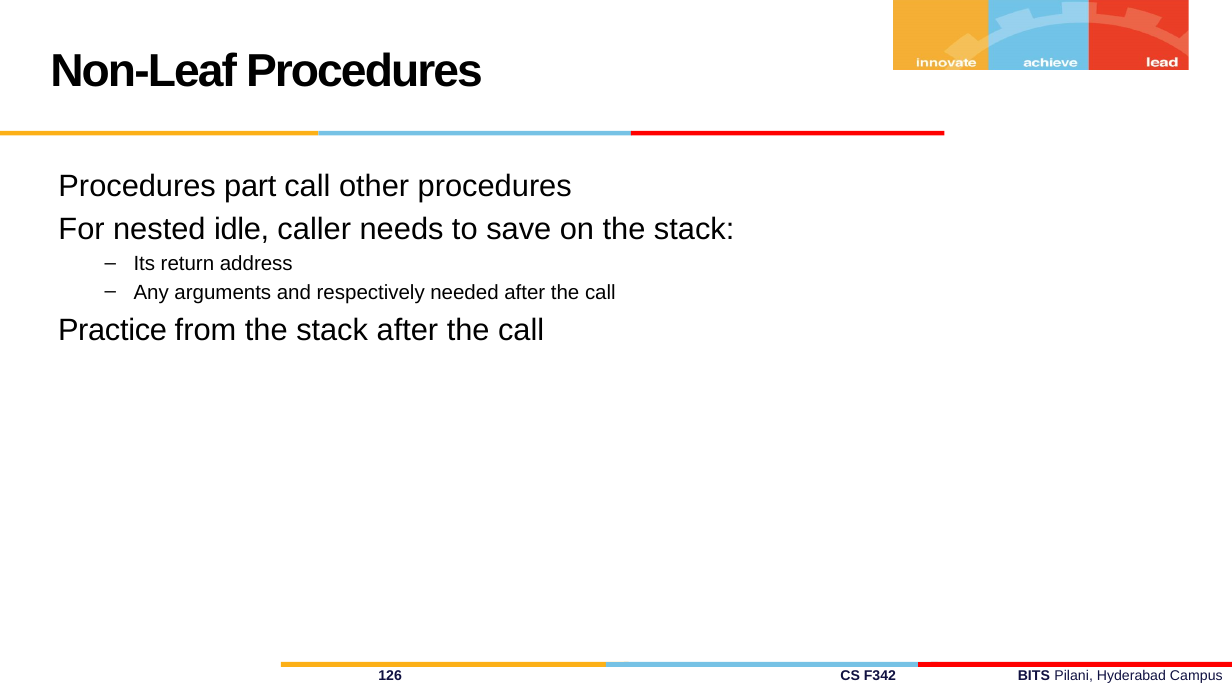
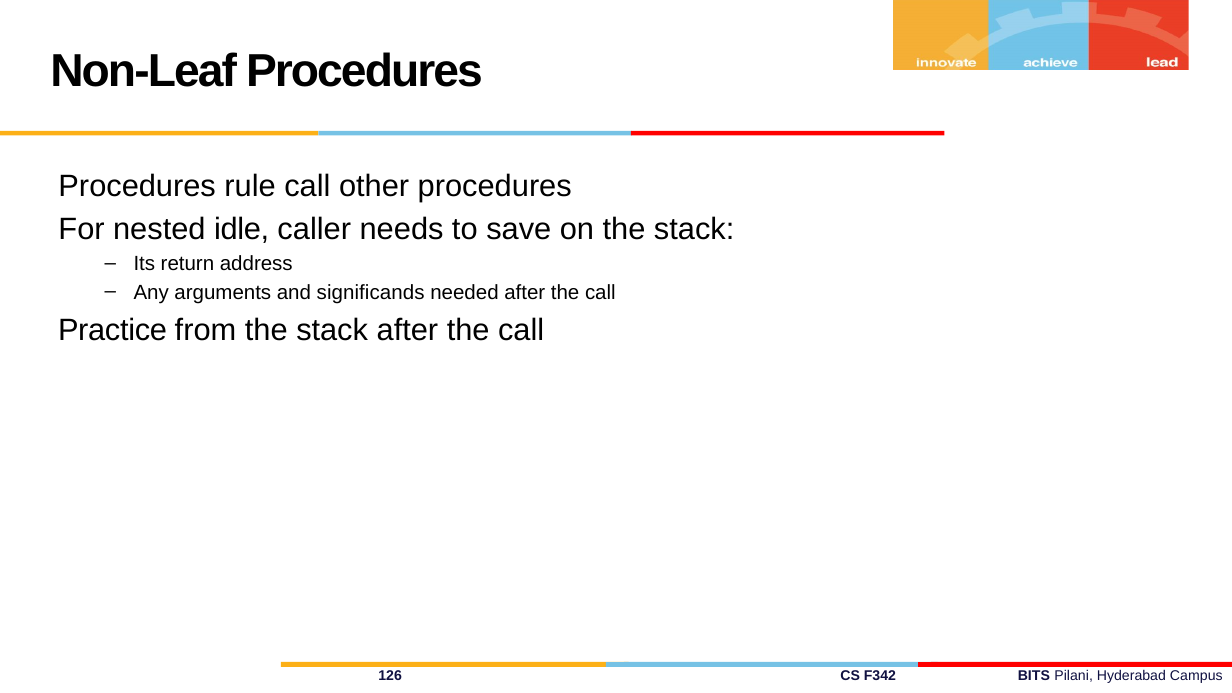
part: part -> rule
respectively: respectively -> significands
